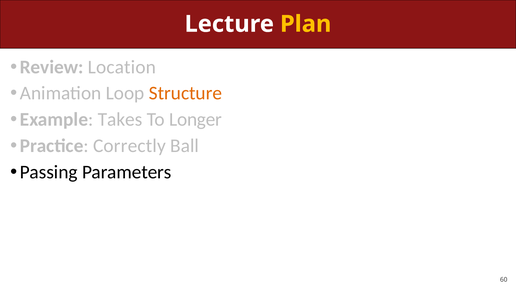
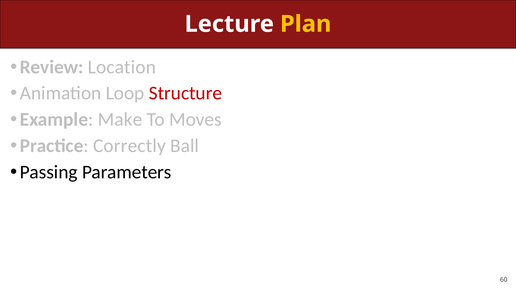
Structure colour: orange -> red
Takes: Takes -> Make
Longer: Longer -> Moves
